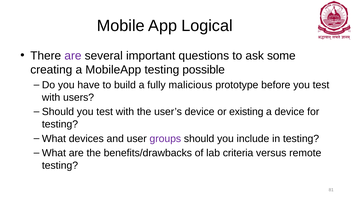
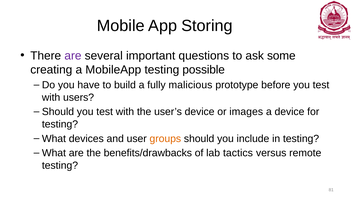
Logical: Logical -> Storing
existing: existing -> images
groups colour: purple -> orange
criteria: criteria -> tactics
